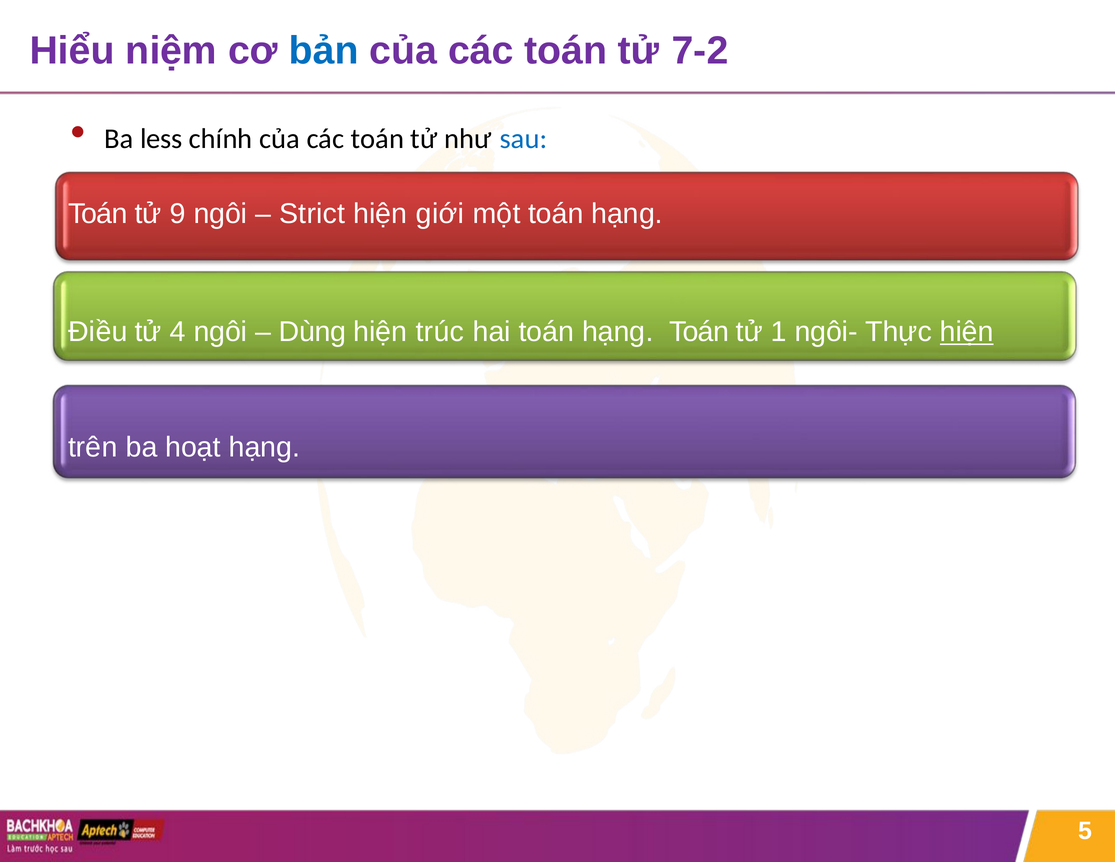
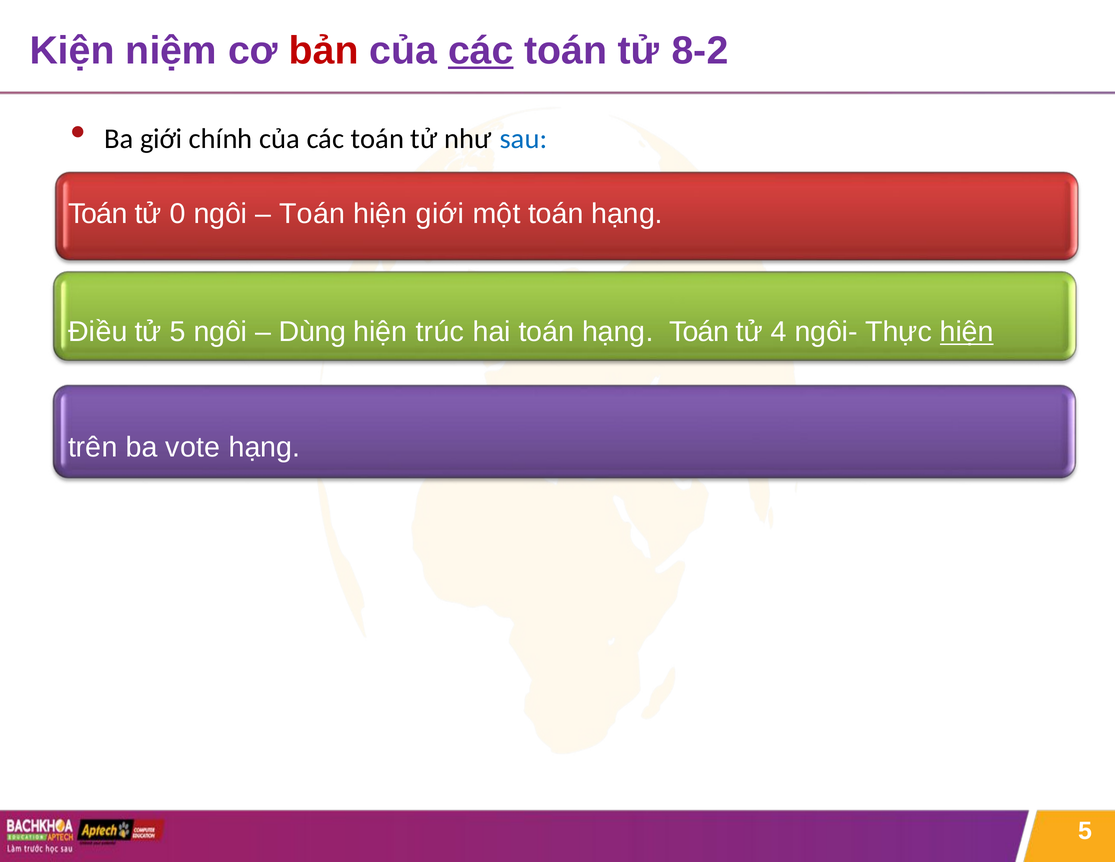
Hiểu: Hiểu -> Kiện
bản colour: blue -> red
các at (481, 51) underline: none -> present
7-2: 7-2 -> 8-2
Ba less: less -> giới
9: 9 -> 0
Strict at (312, 214): Strict -> Toán
tử 4: 4 -> 5
1: 1 -> 4
hoạt: hoạt -> vote
